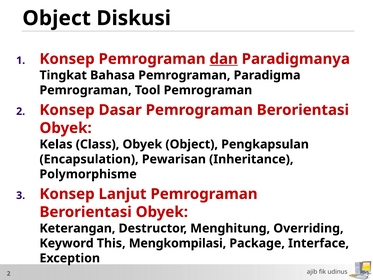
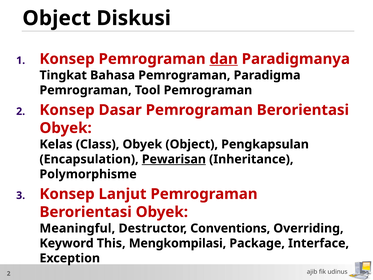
Pewarisan underline: none -> present
Keterangan: Keterangan -> Meaningful
Menghitung: Menghitung -> Conventions
